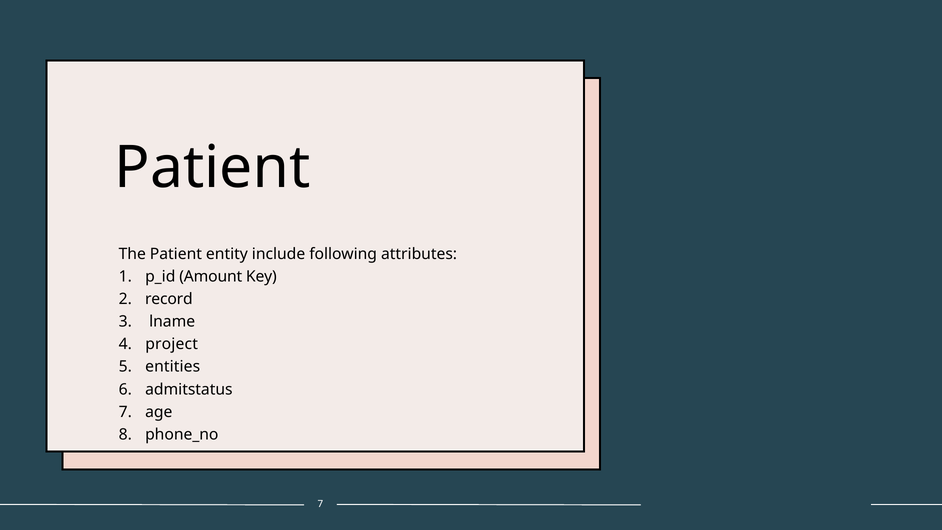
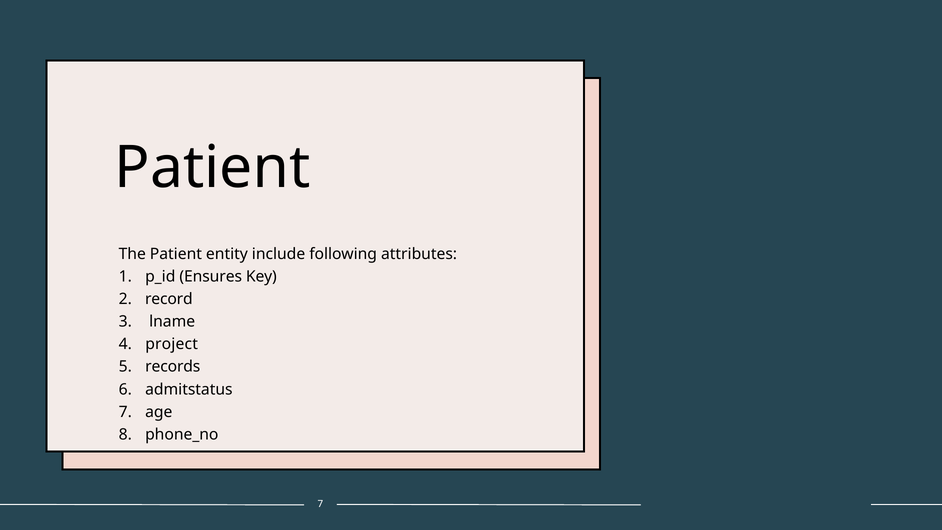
Amount: Amount -> Ensures
entities: entities -> records
